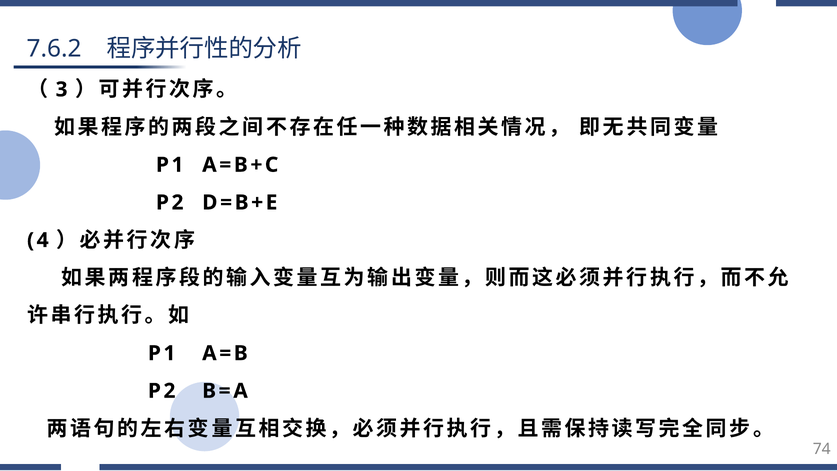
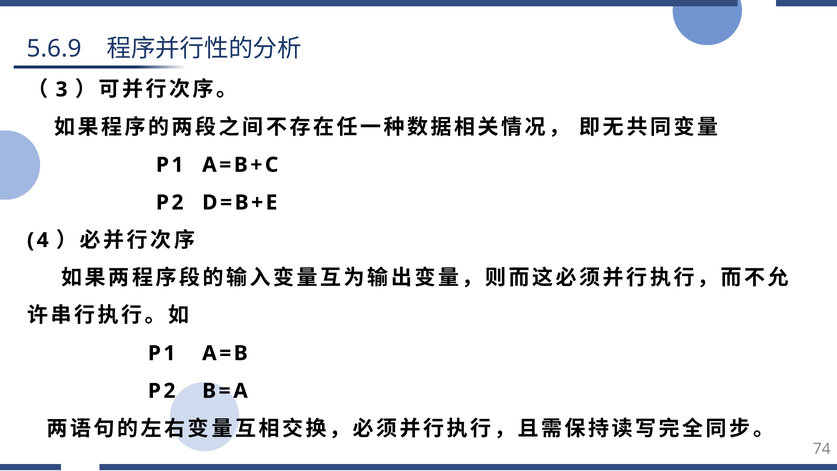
7.6.2: 7.6.2 -> 5.6.9
